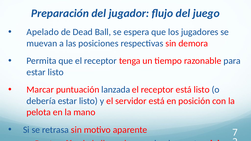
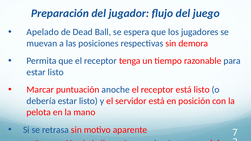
lanzada: lanzada -> anoche
